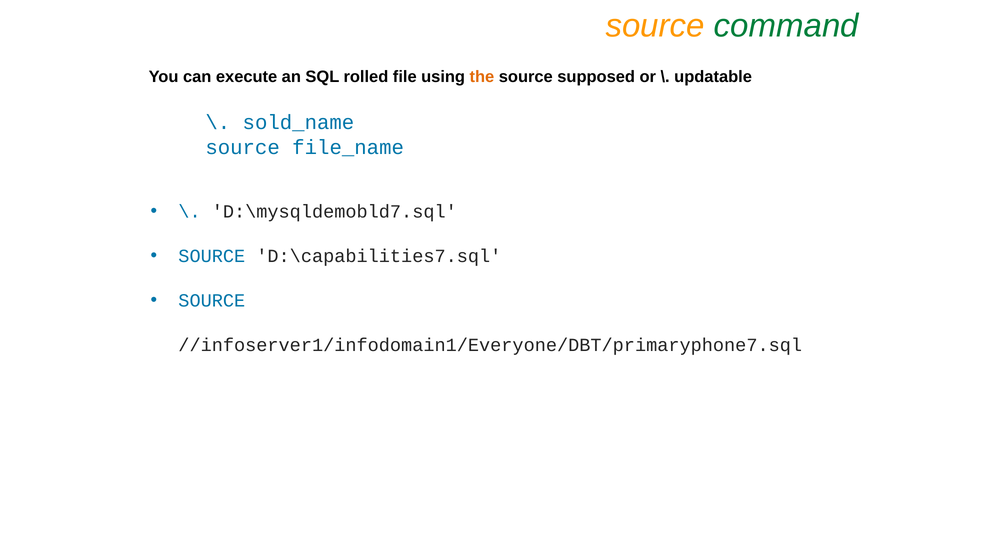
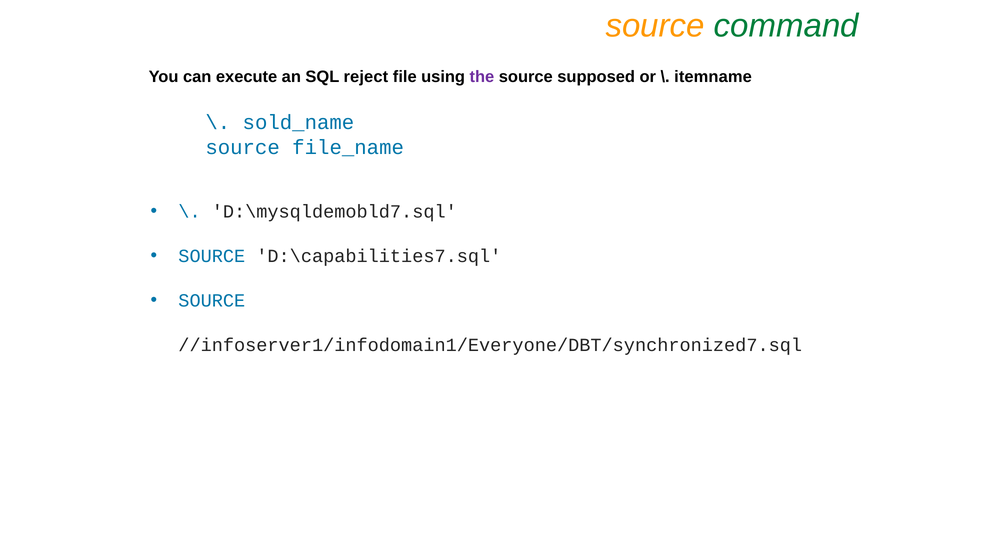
rolled: rolled -> reject
the colour: orange -> purple
updatable: updatable -> itemname
//infoserver1/infodomain1/Everyone/DBT/primaryphone7.sql: //infoserver1/infodomain1/Everyone/DBT/primaryphone7.sql -> //infoserver1/infodomain1/Everyone/DBT/synchronized7.sql
